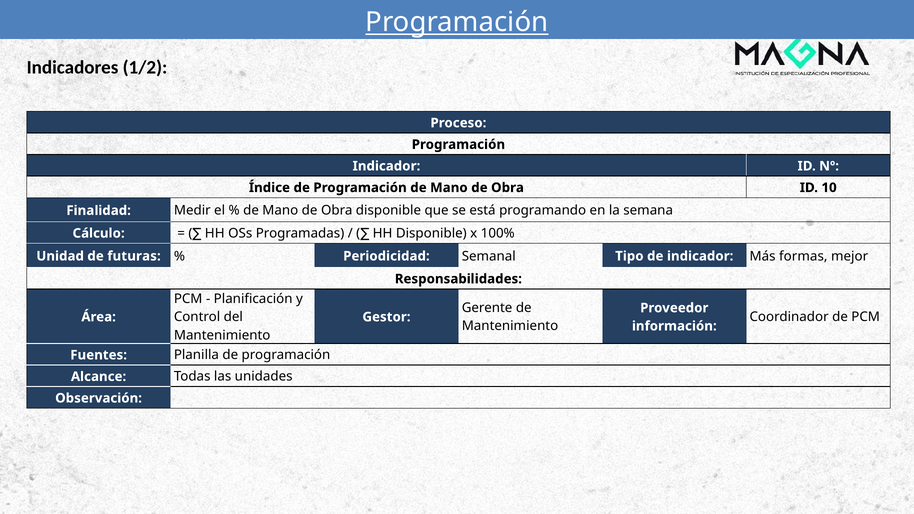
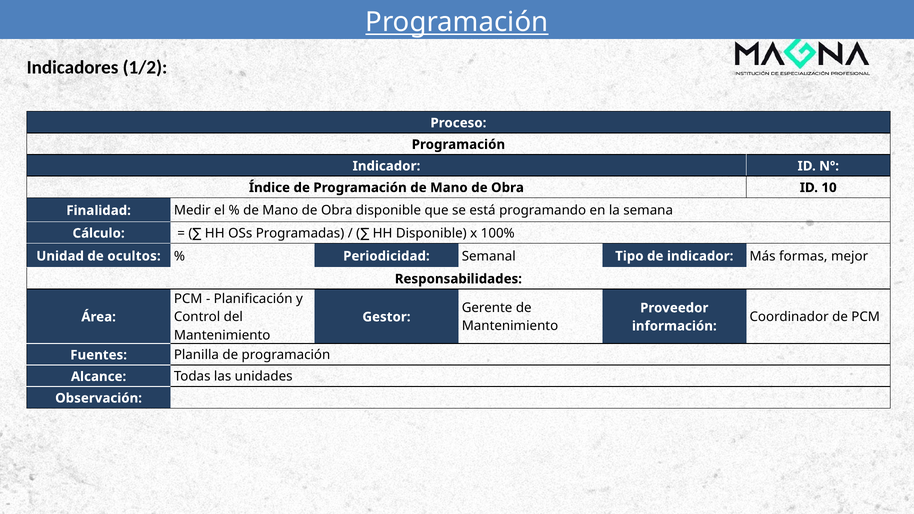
futuras: futuras -> ocultos
